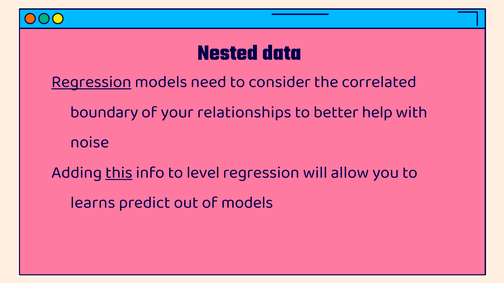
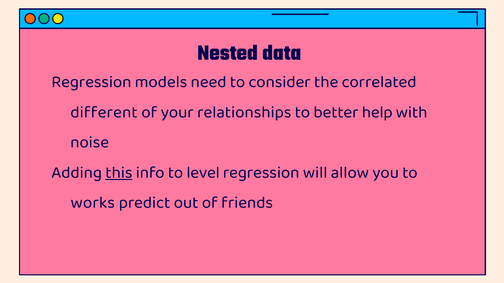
Regression at (91, 82) underline: present -> none
boundary: boundary -> different
learns: learns -> works
of models: models -> friends
